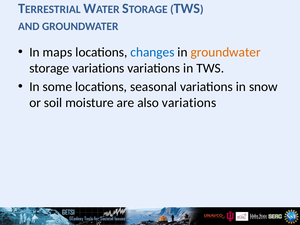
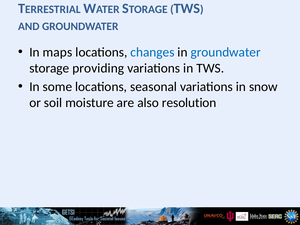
groundwater at (226, 52) colour: orange -> blue
storage variations: variations -> providing
also variations: variations -> resolution
